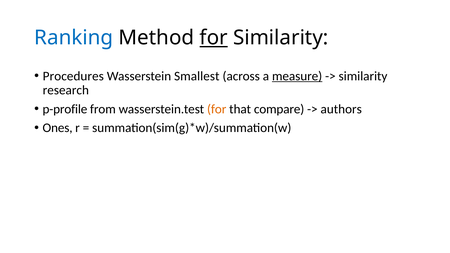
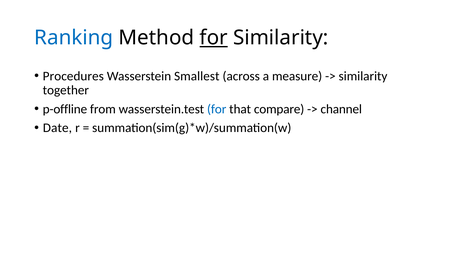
measure underline: present -> none
research: research -> together
p-profile: p-profile -> p-offline
for at (217, 109) colour: orange -> blue
authors: authors -> channel
Ones: Ones -> Date
